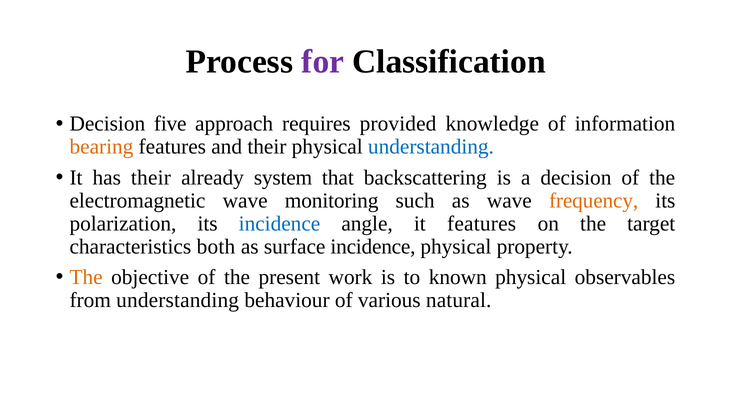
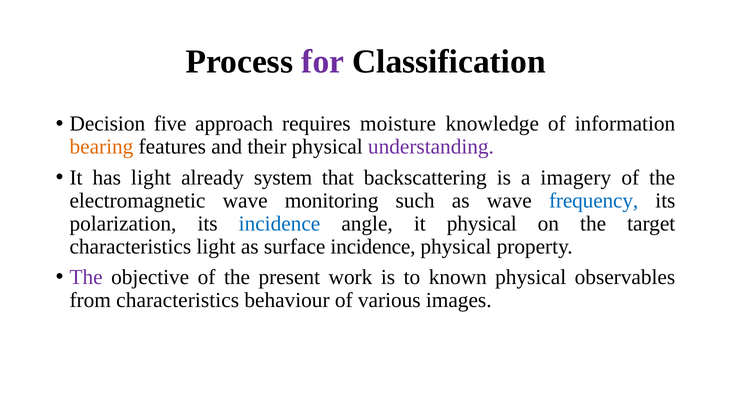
provided: provided -> moisture
understanding at (431, 147) colour: blue -> purple
has their: their -> light
a decision: decision -> imagery
frequency colour: orange -> blue
it features: features -> physical
characteristics both: both -> light
The at (86, 277) colour: orange -> purple
from understanding: understanding -> characteristics
natural: natural -> images
